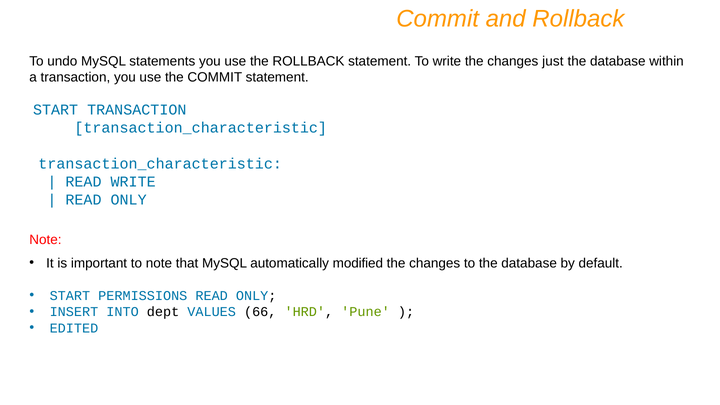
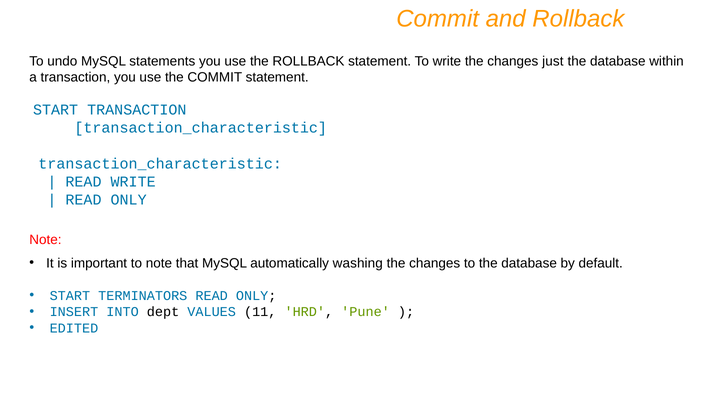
modified: modified -> washing
PERMISSIONS: PERMISSIONS -> TERMINATORS
66: 66 -> 11
